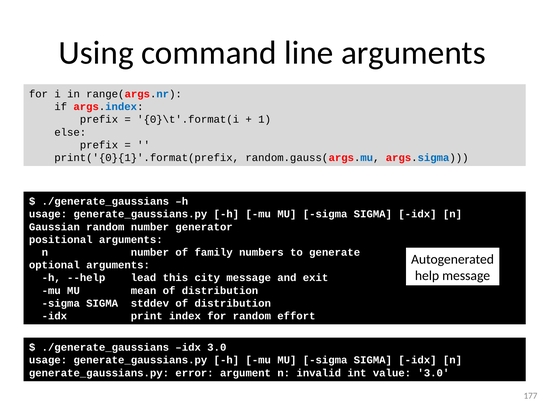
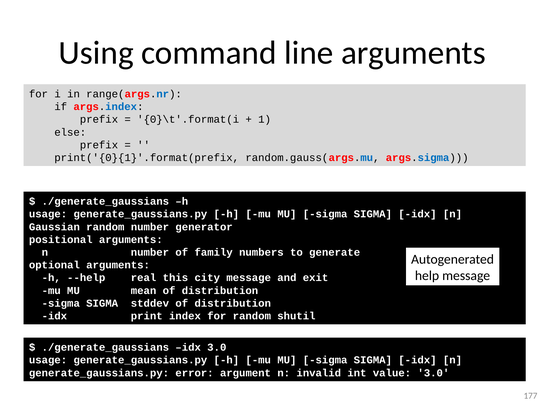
lead: lead -> real
effort: effort -> shutil
